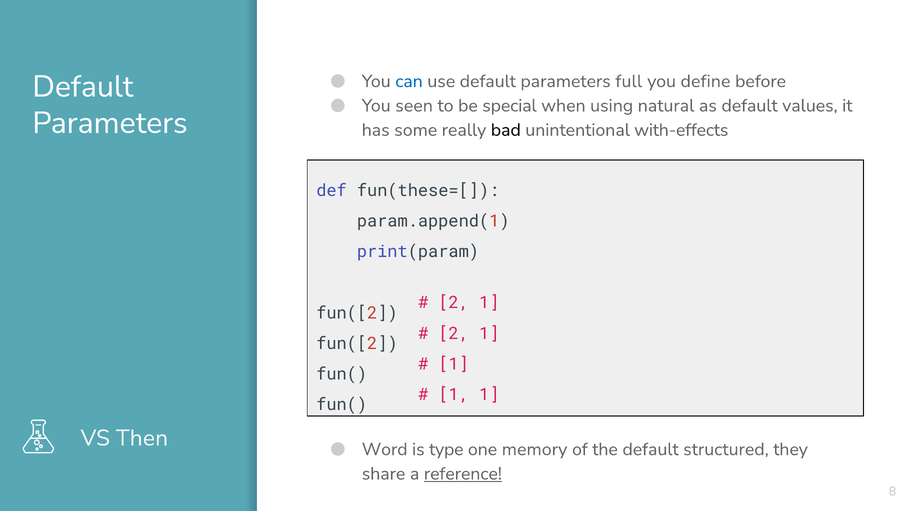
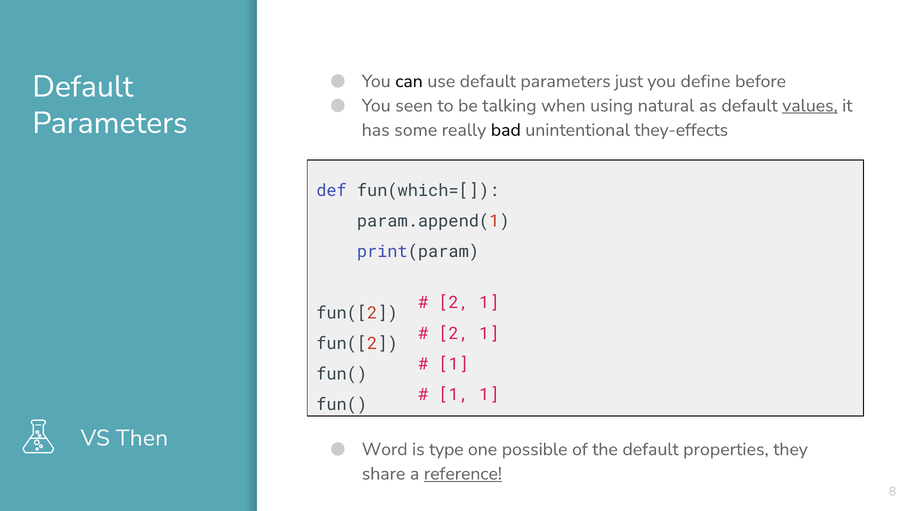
can colour: blue -> black
full: full -> just
special: special -> talking
values underline: none -> present
with-effects: with-effects -> they-effects
fun(these=[: fun(these=[ -> fun(which=[
memory: memory -> possible
structured: structured -> properties
